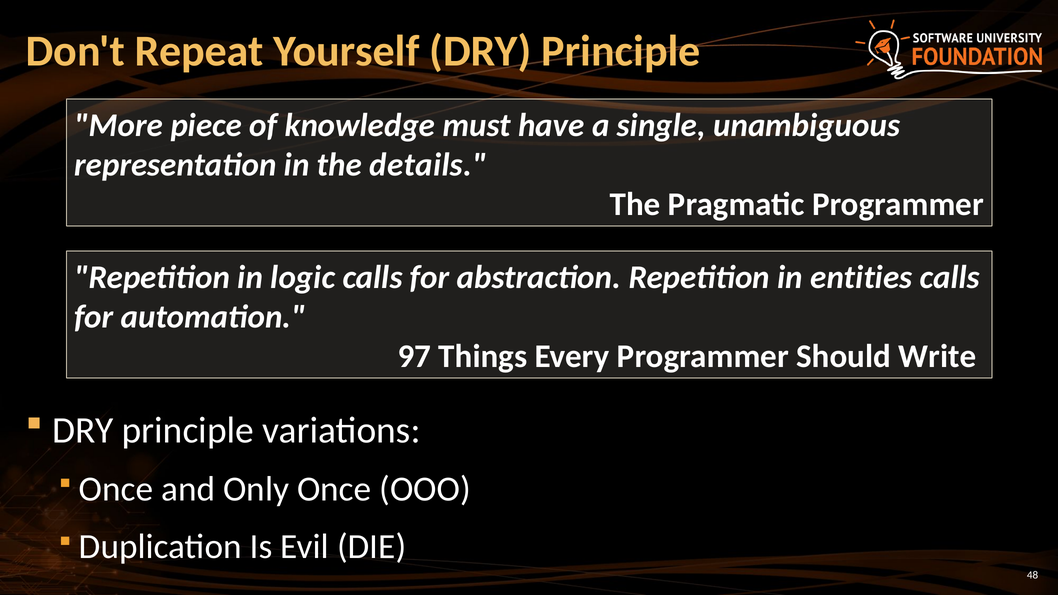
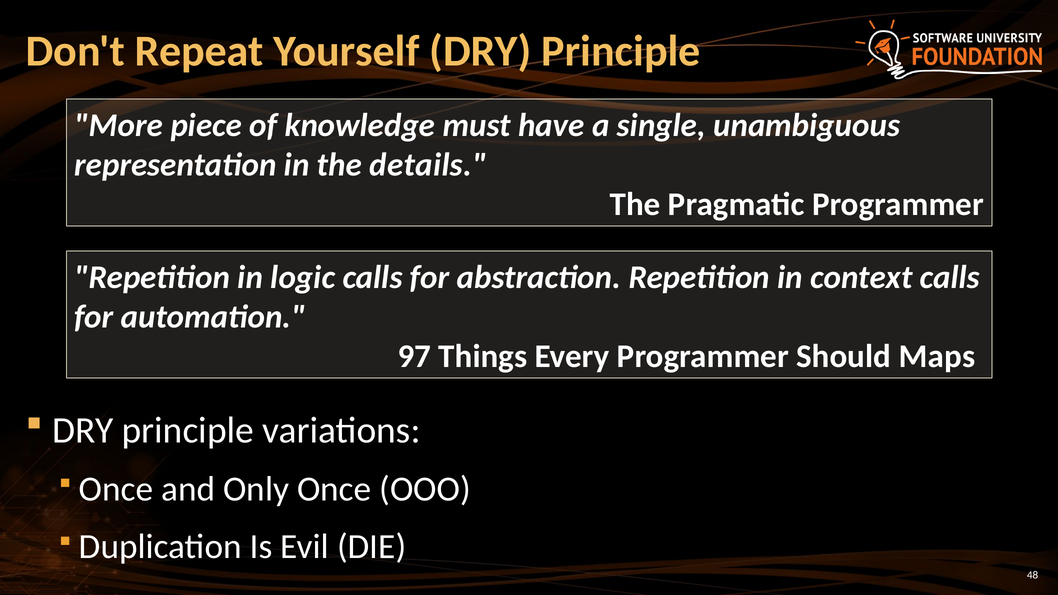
entities: entities -> context
Write: Write -> Maps
